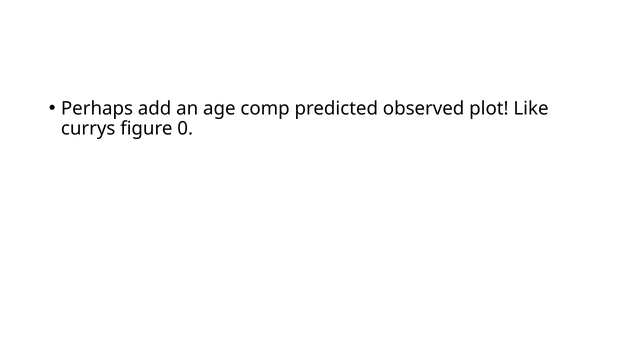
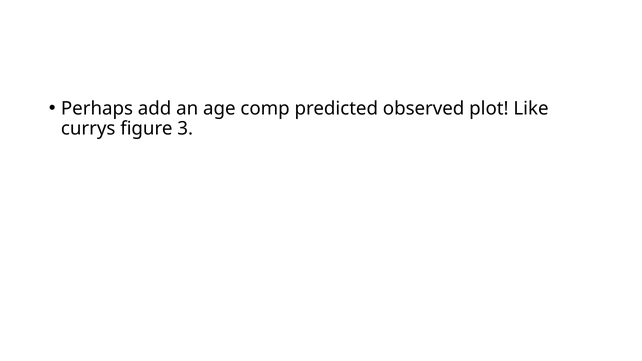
0: 0 -> 3
